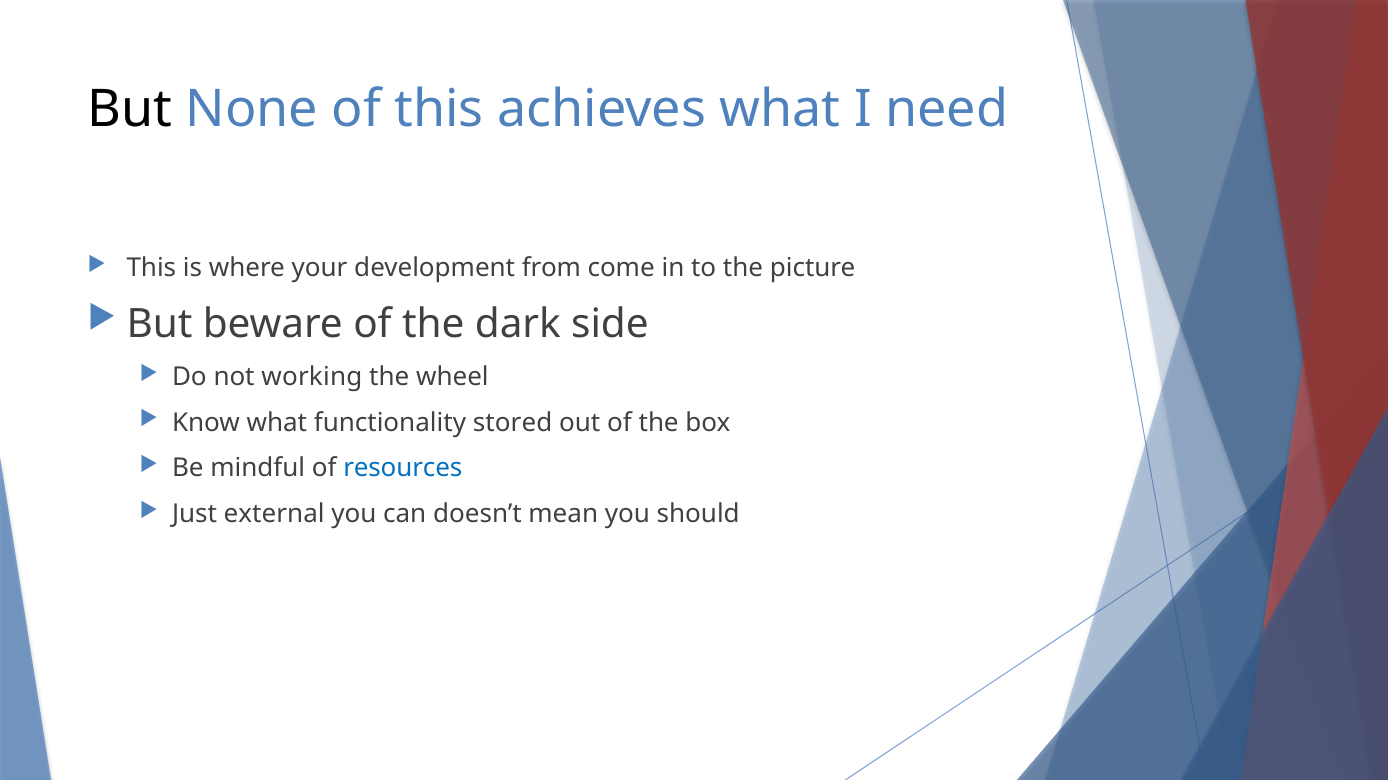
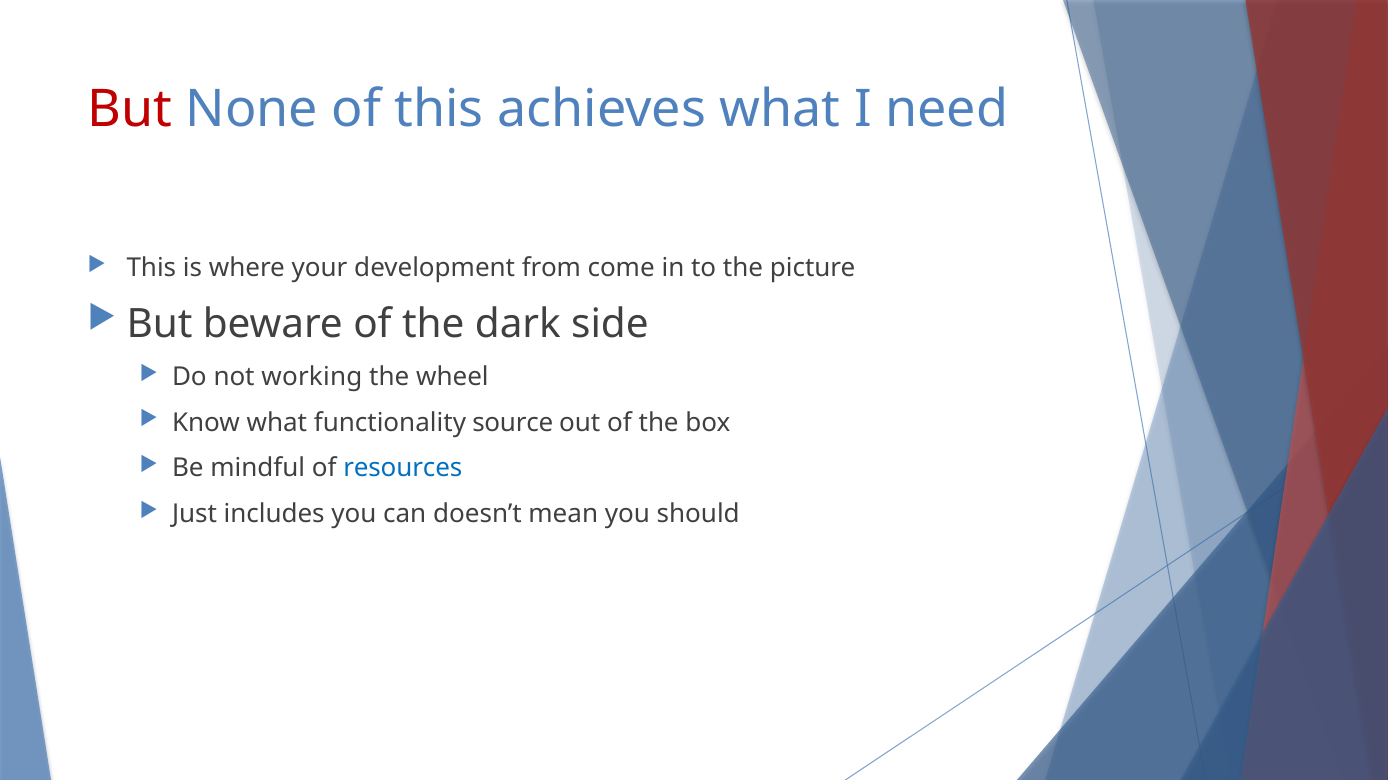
But at (130, 109) colour: black -> red
stored: stored -> source
external: external -> includes
